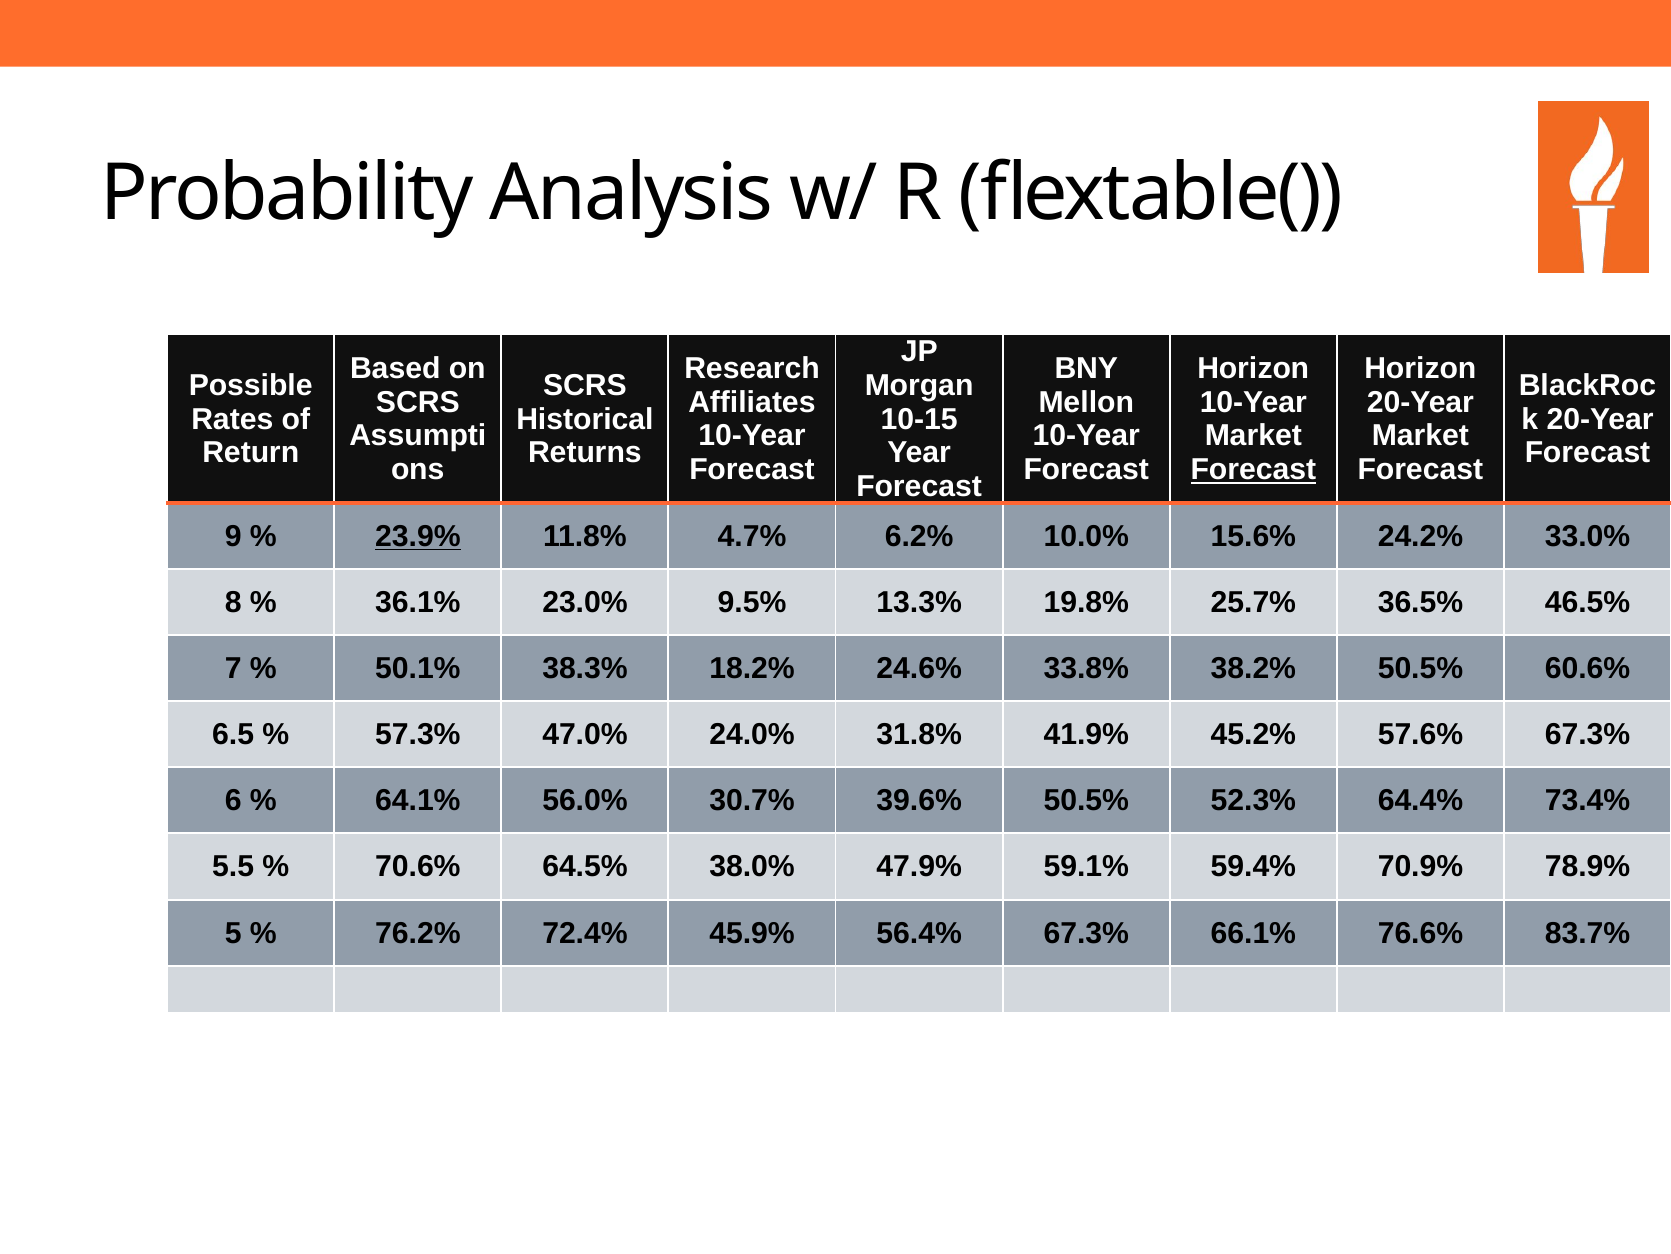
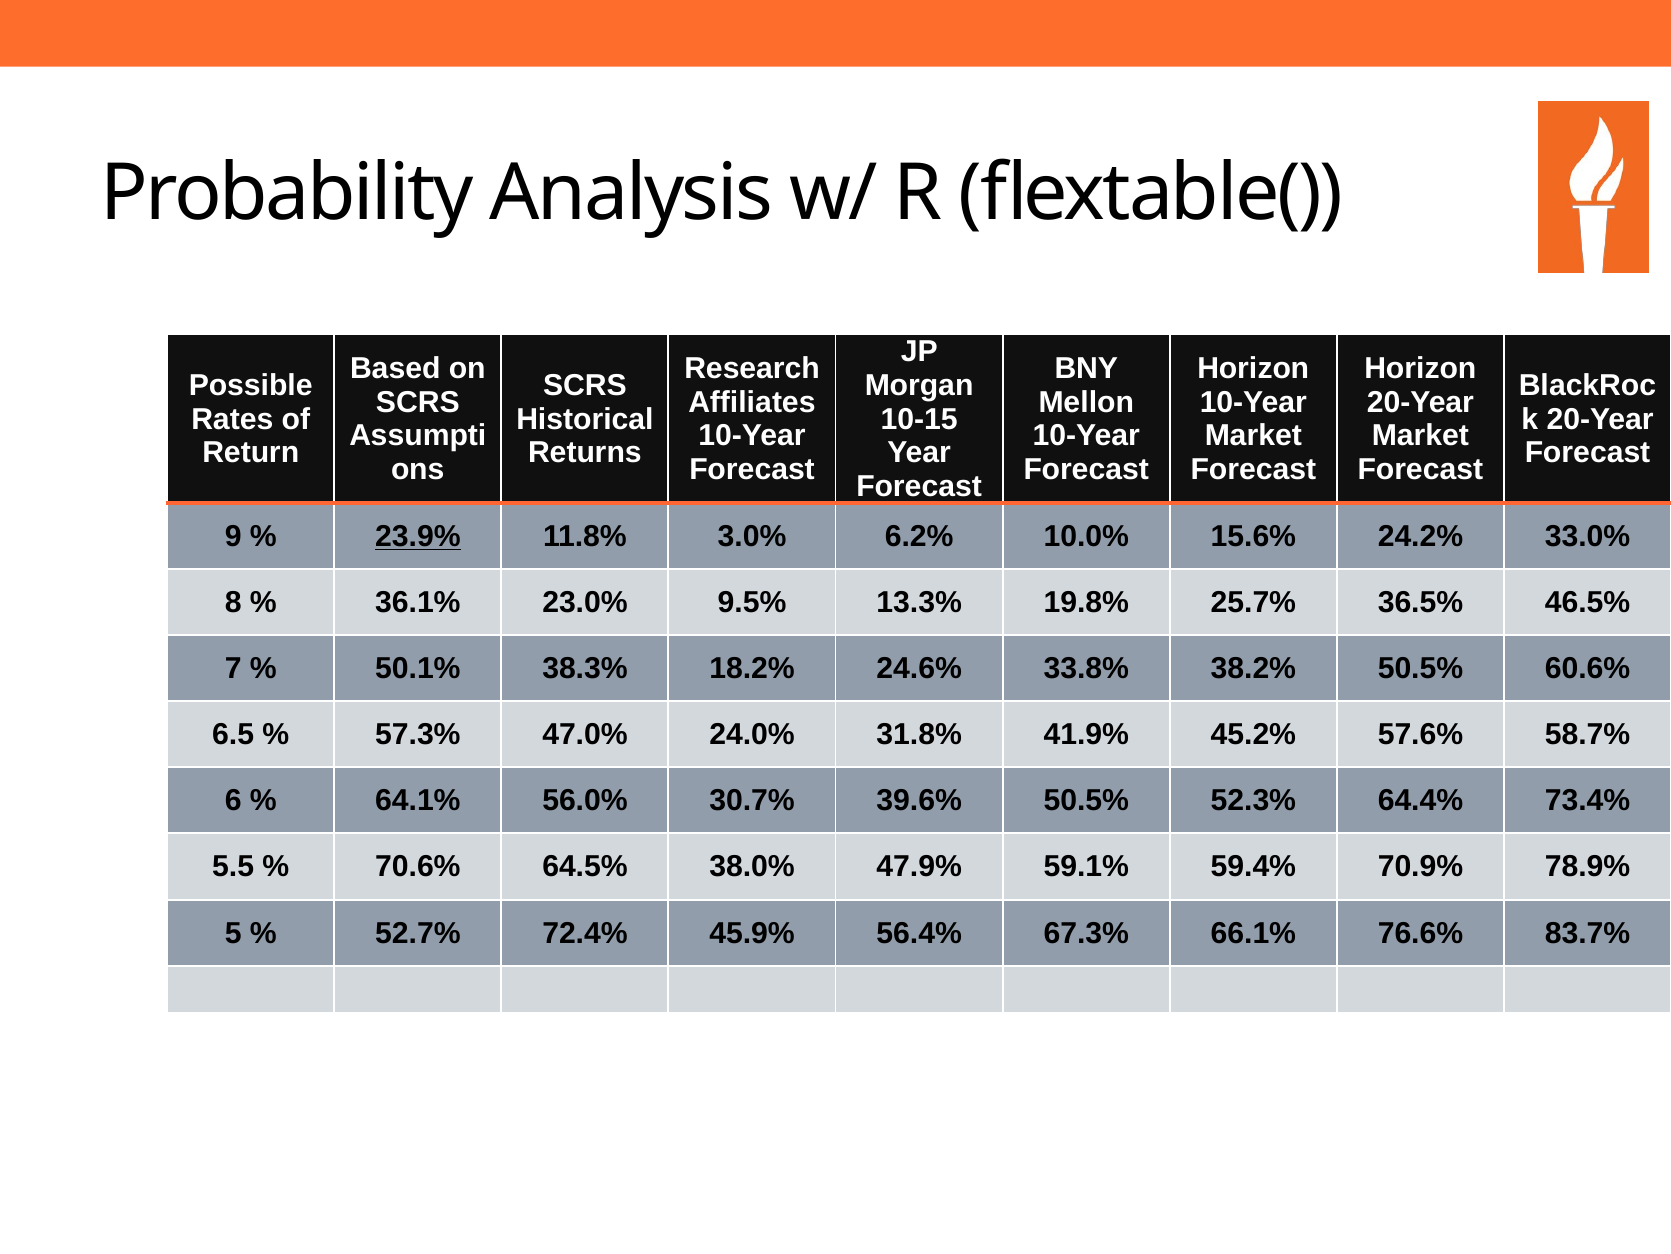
Forecast at (1253, 469) underline: present -> none
4.7%: 4.7% -> 3.0%
57.6% 67.3%: 67.3% -> 58.7%
76.2%: 76.2% -> 52.7%
